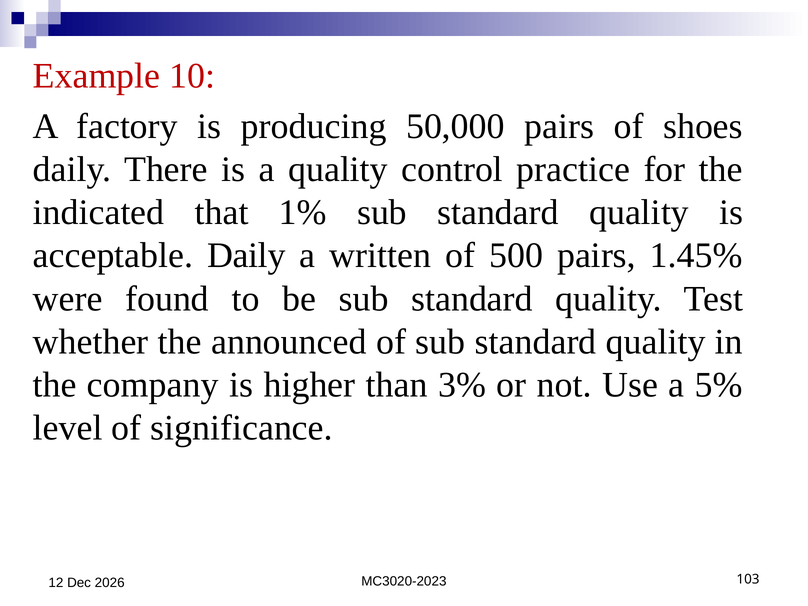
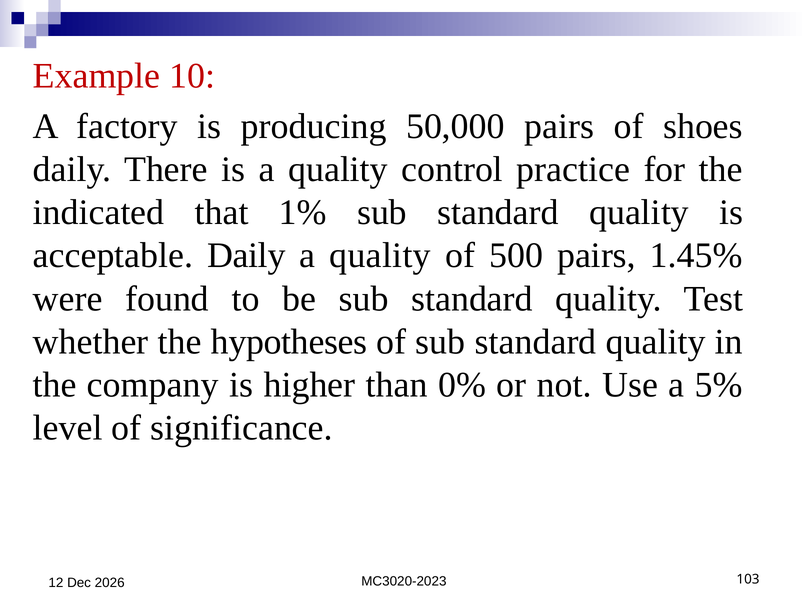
written at (380, 256): written -> quality
announced: announced -> hypotheses
3%: 3% -> 0%
